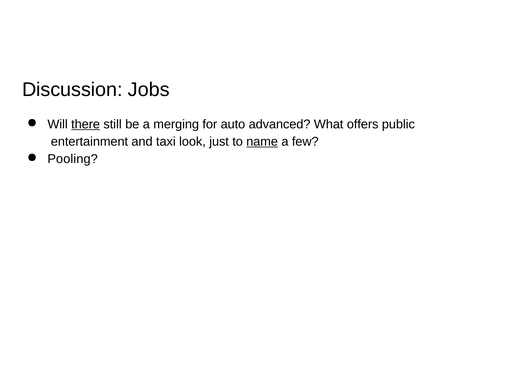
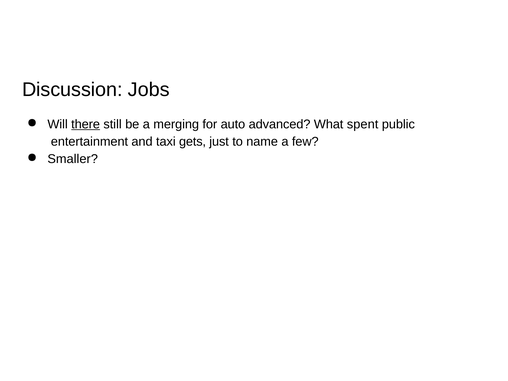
offers: offers -> spent
look: look -> gets
name underline: present -> none
Pooling: Pooling -> Smaller
